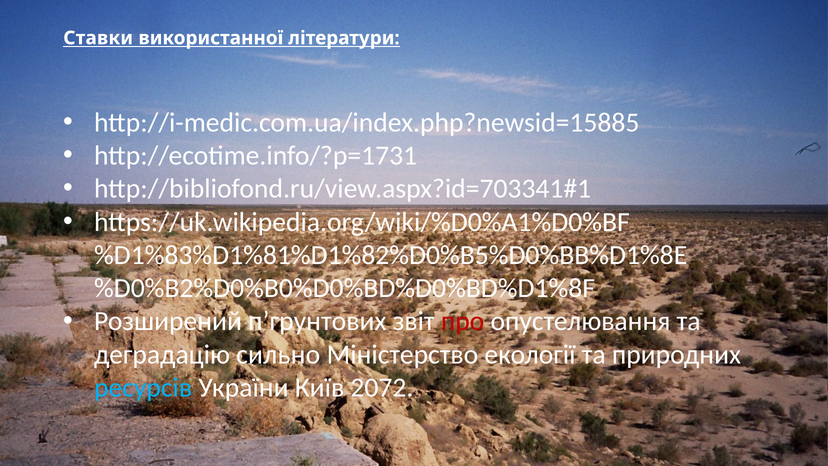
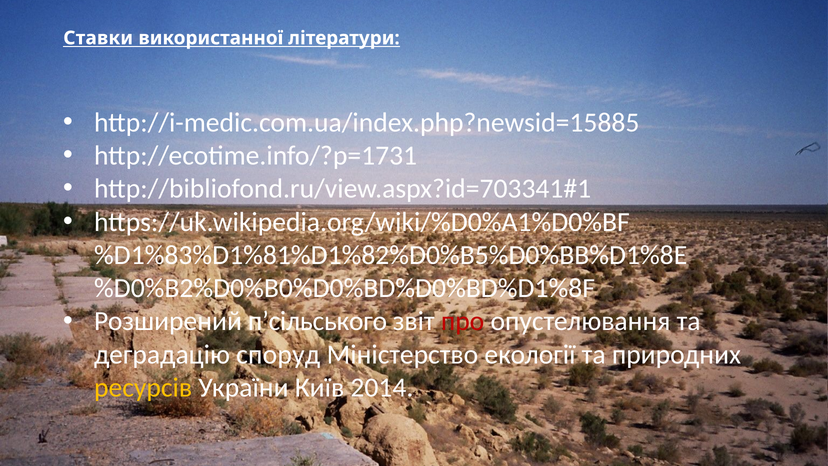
п’грунтових: п’грунтових -> п’сільського
сильно: сильно -> споруд
ресурсів colour: light blue -> yellow
2072: 2072 -> 2014
